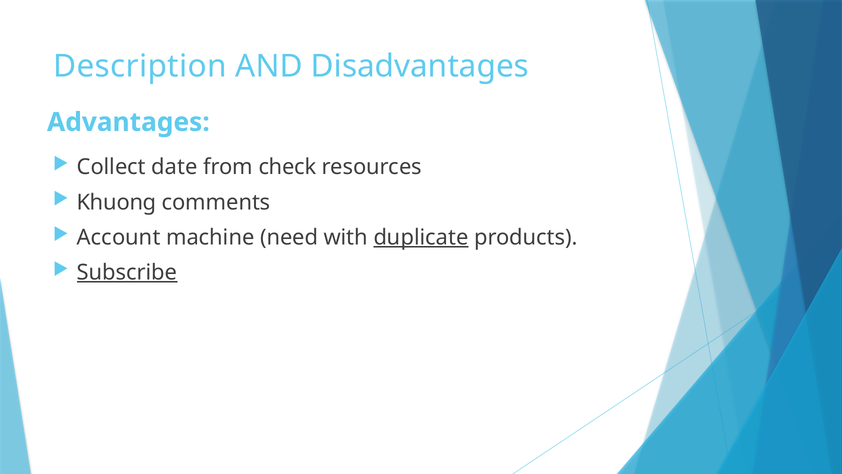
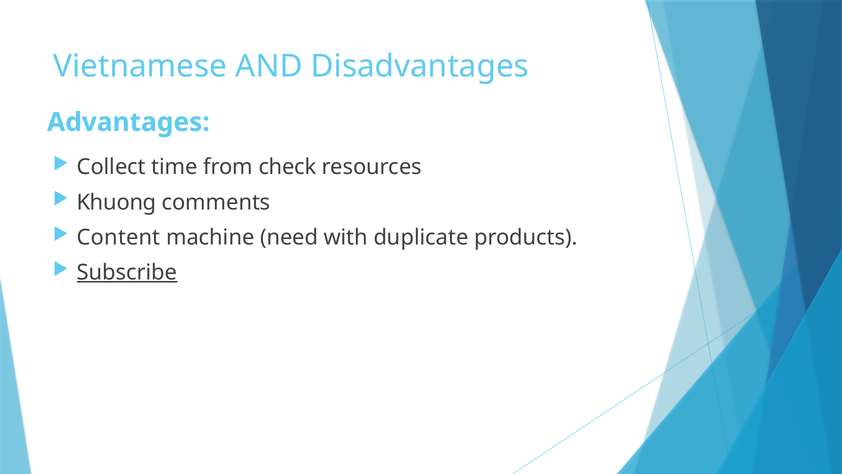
Description: Description -> Vietnamese
date: date -> time
Account: Account -> Content
duplicate underline: present -> none
